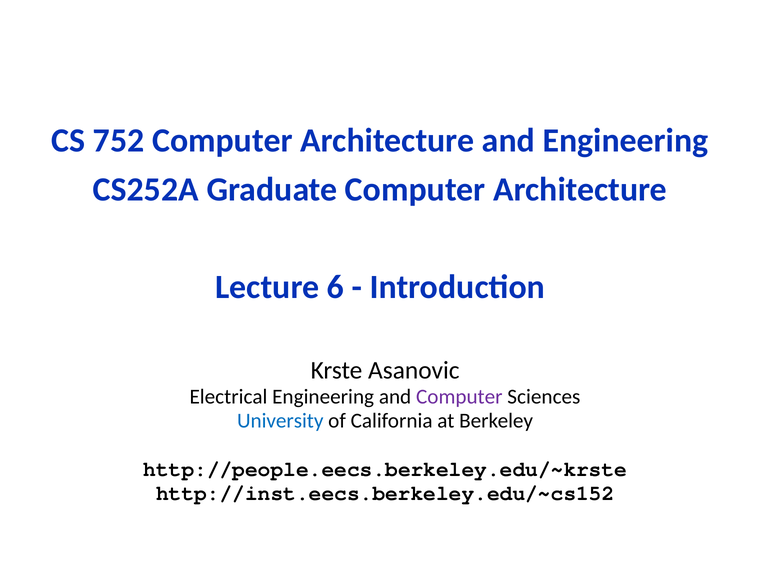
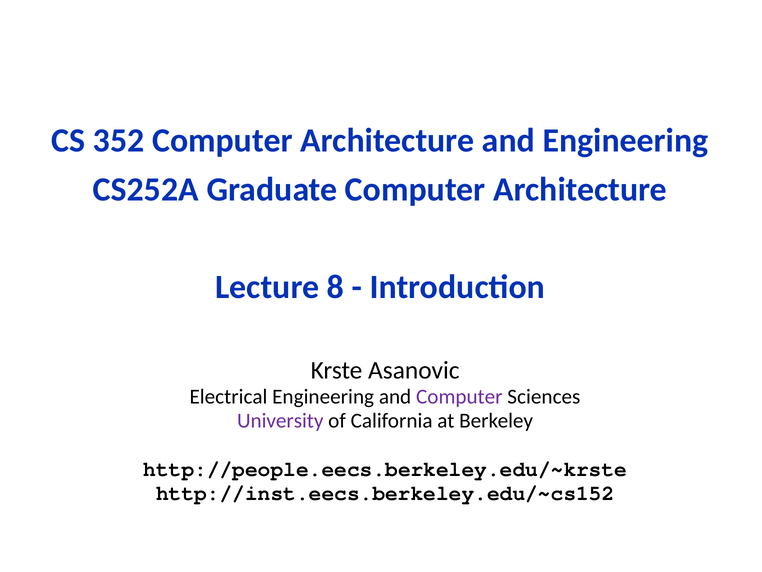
752: 752 -> 352
6: 6 -> 8
University colour: blue -> purple
